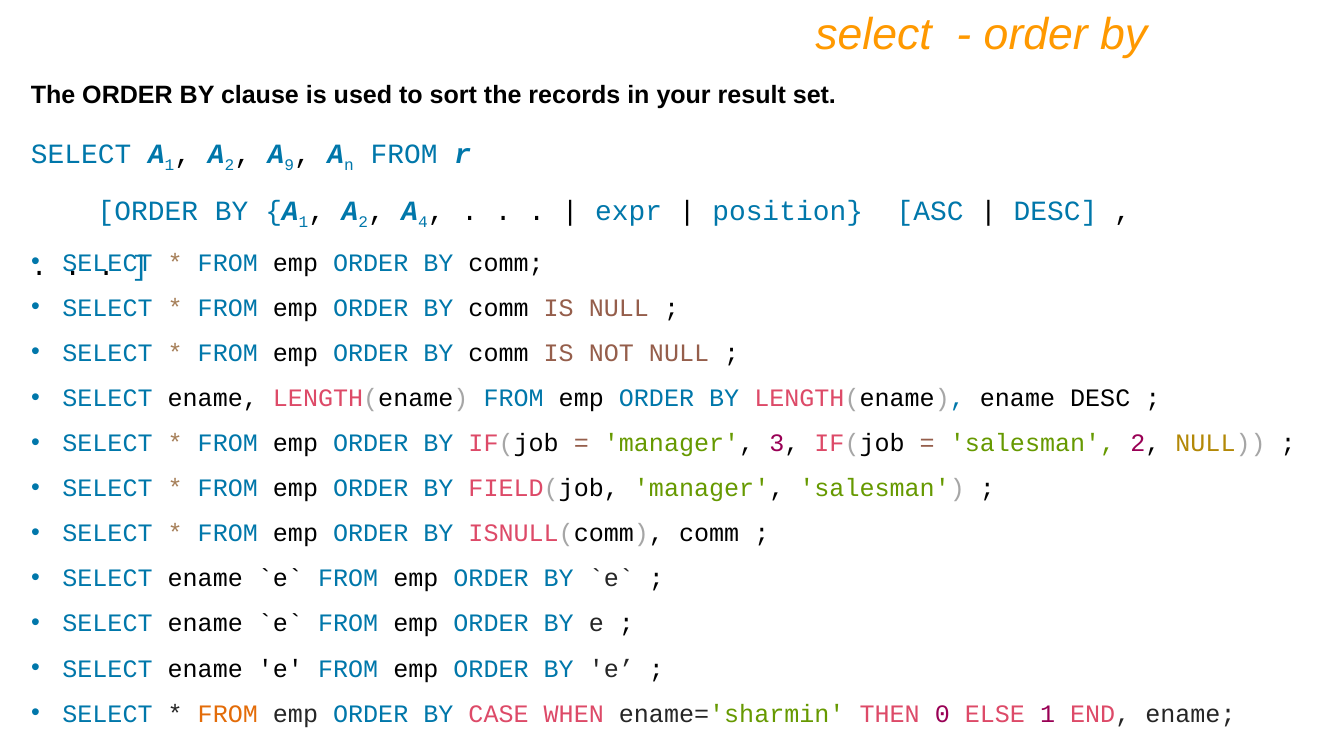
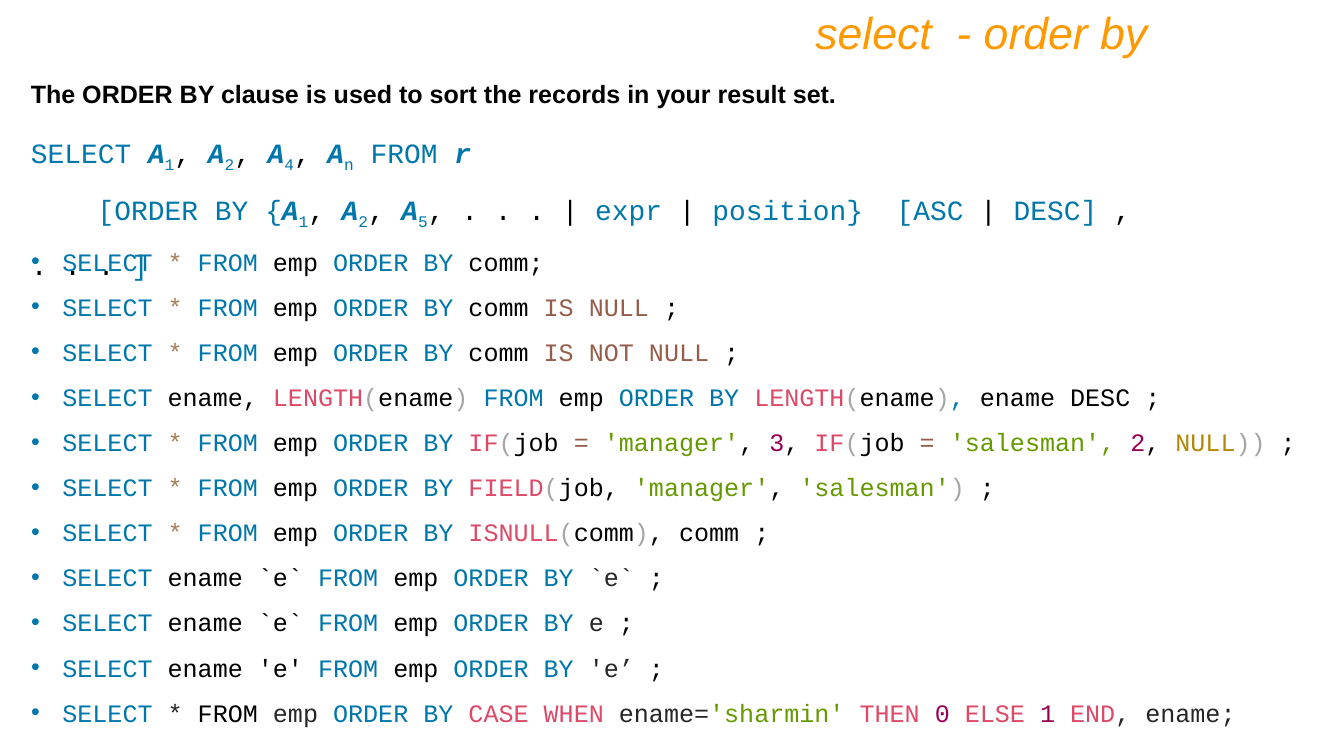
9: 9 -> 4
4: 4 -> 5
FROM at (228, 714) colour: orange -> black
